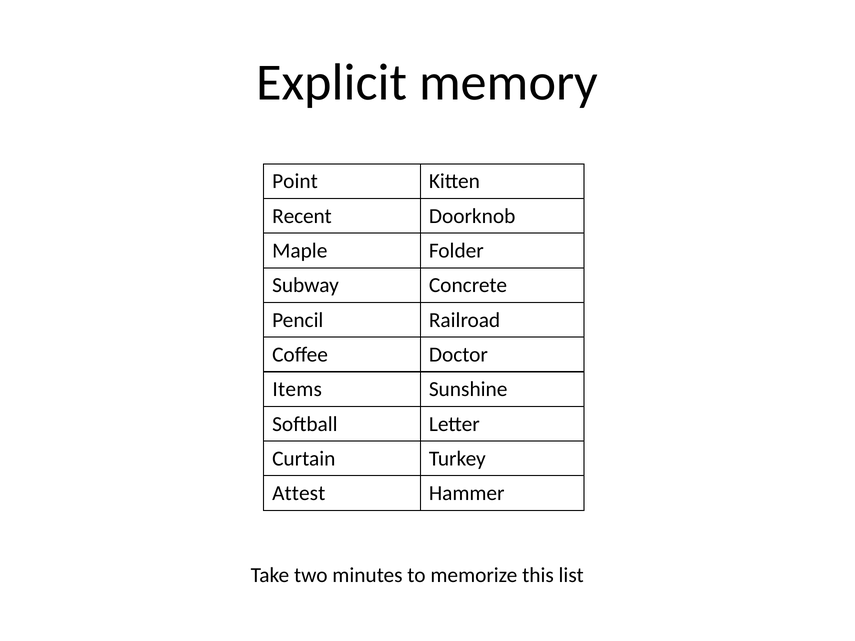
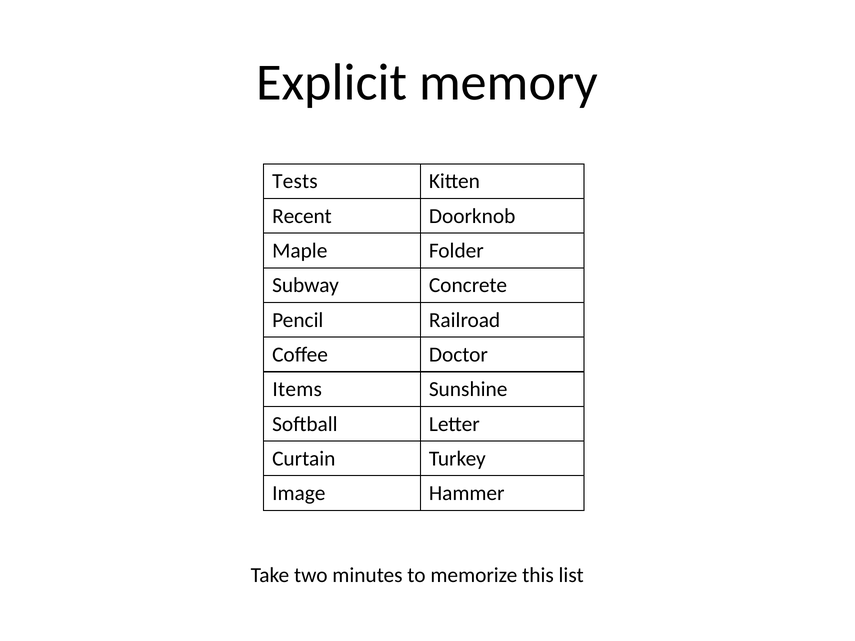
Point: Point -> Tests
Attest: Attest -> Image
